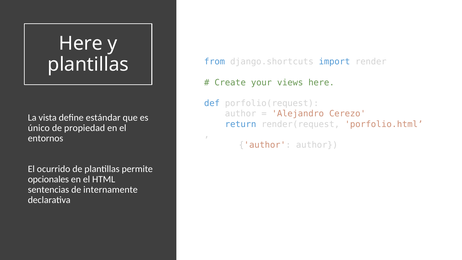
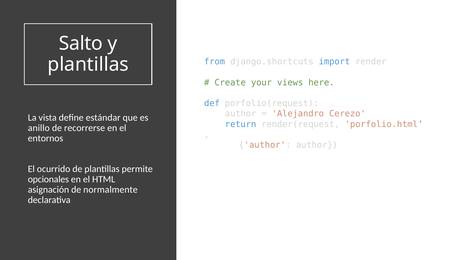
Here at (81, 44): Here -> Salto
único: único -> anillo
propiedad: propiedad -> recorrerse
sentencias: sentencias -> asignación
internamente: internamente -> normalmente
